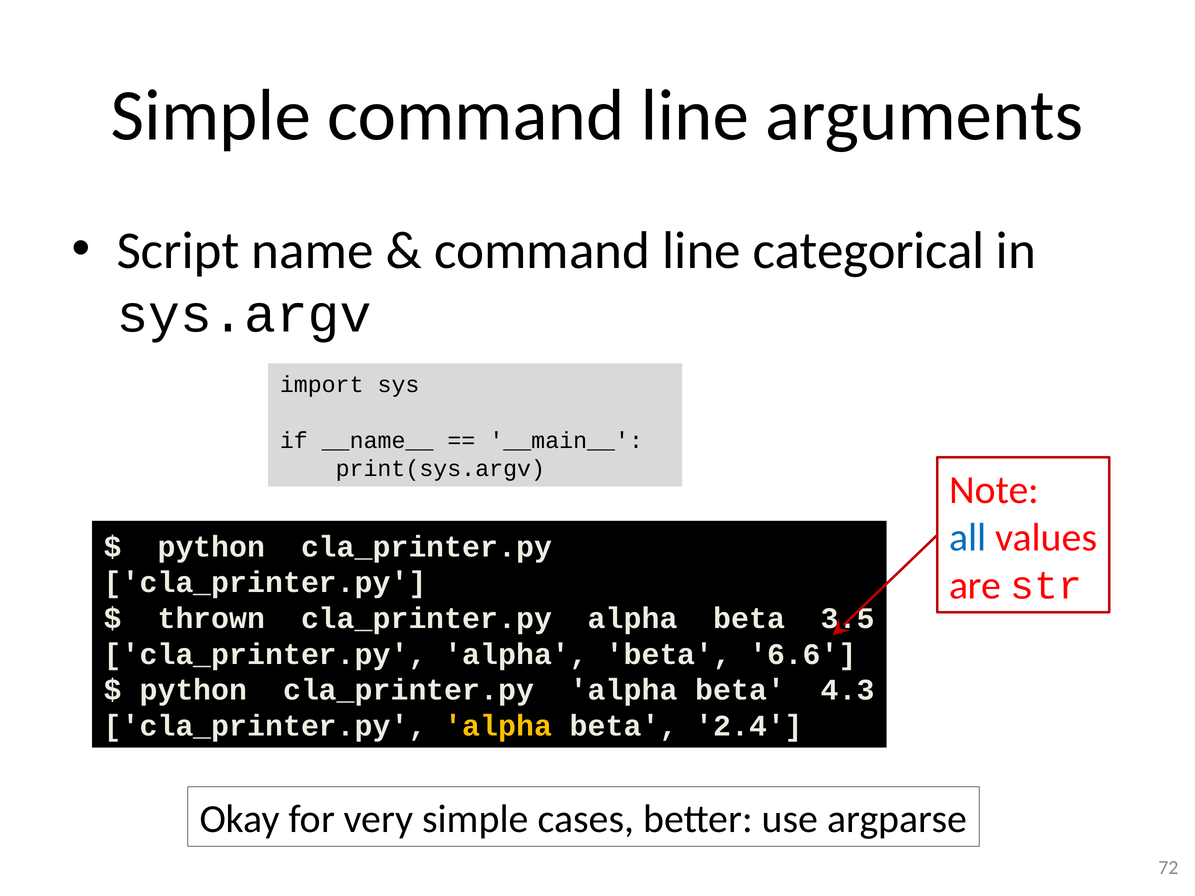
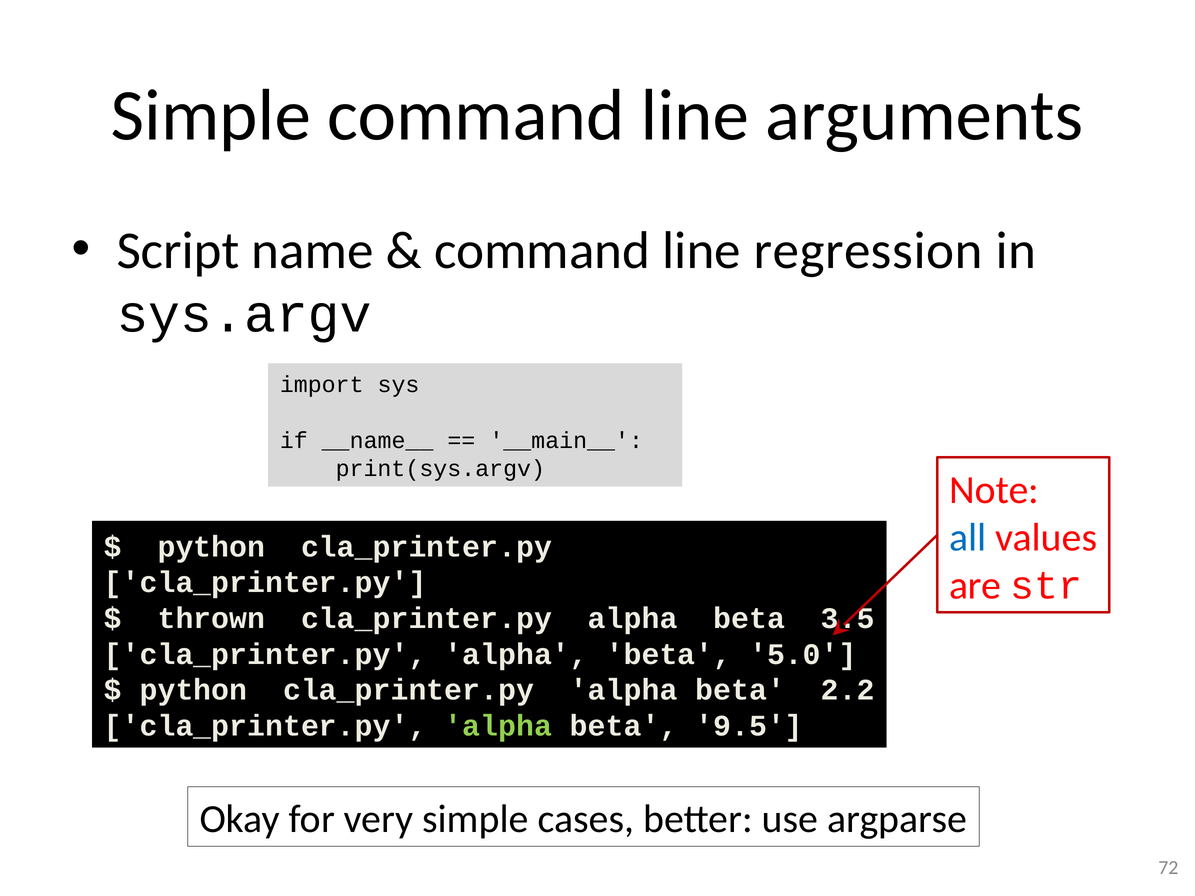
categorical: categorical -> regression
6.6: 6.6 -> 5.0
4.3: 4.3 -> 2.2
alpha at (498, 726) colour: yellow -> light green
2.4: 2.4 -> 9.5
